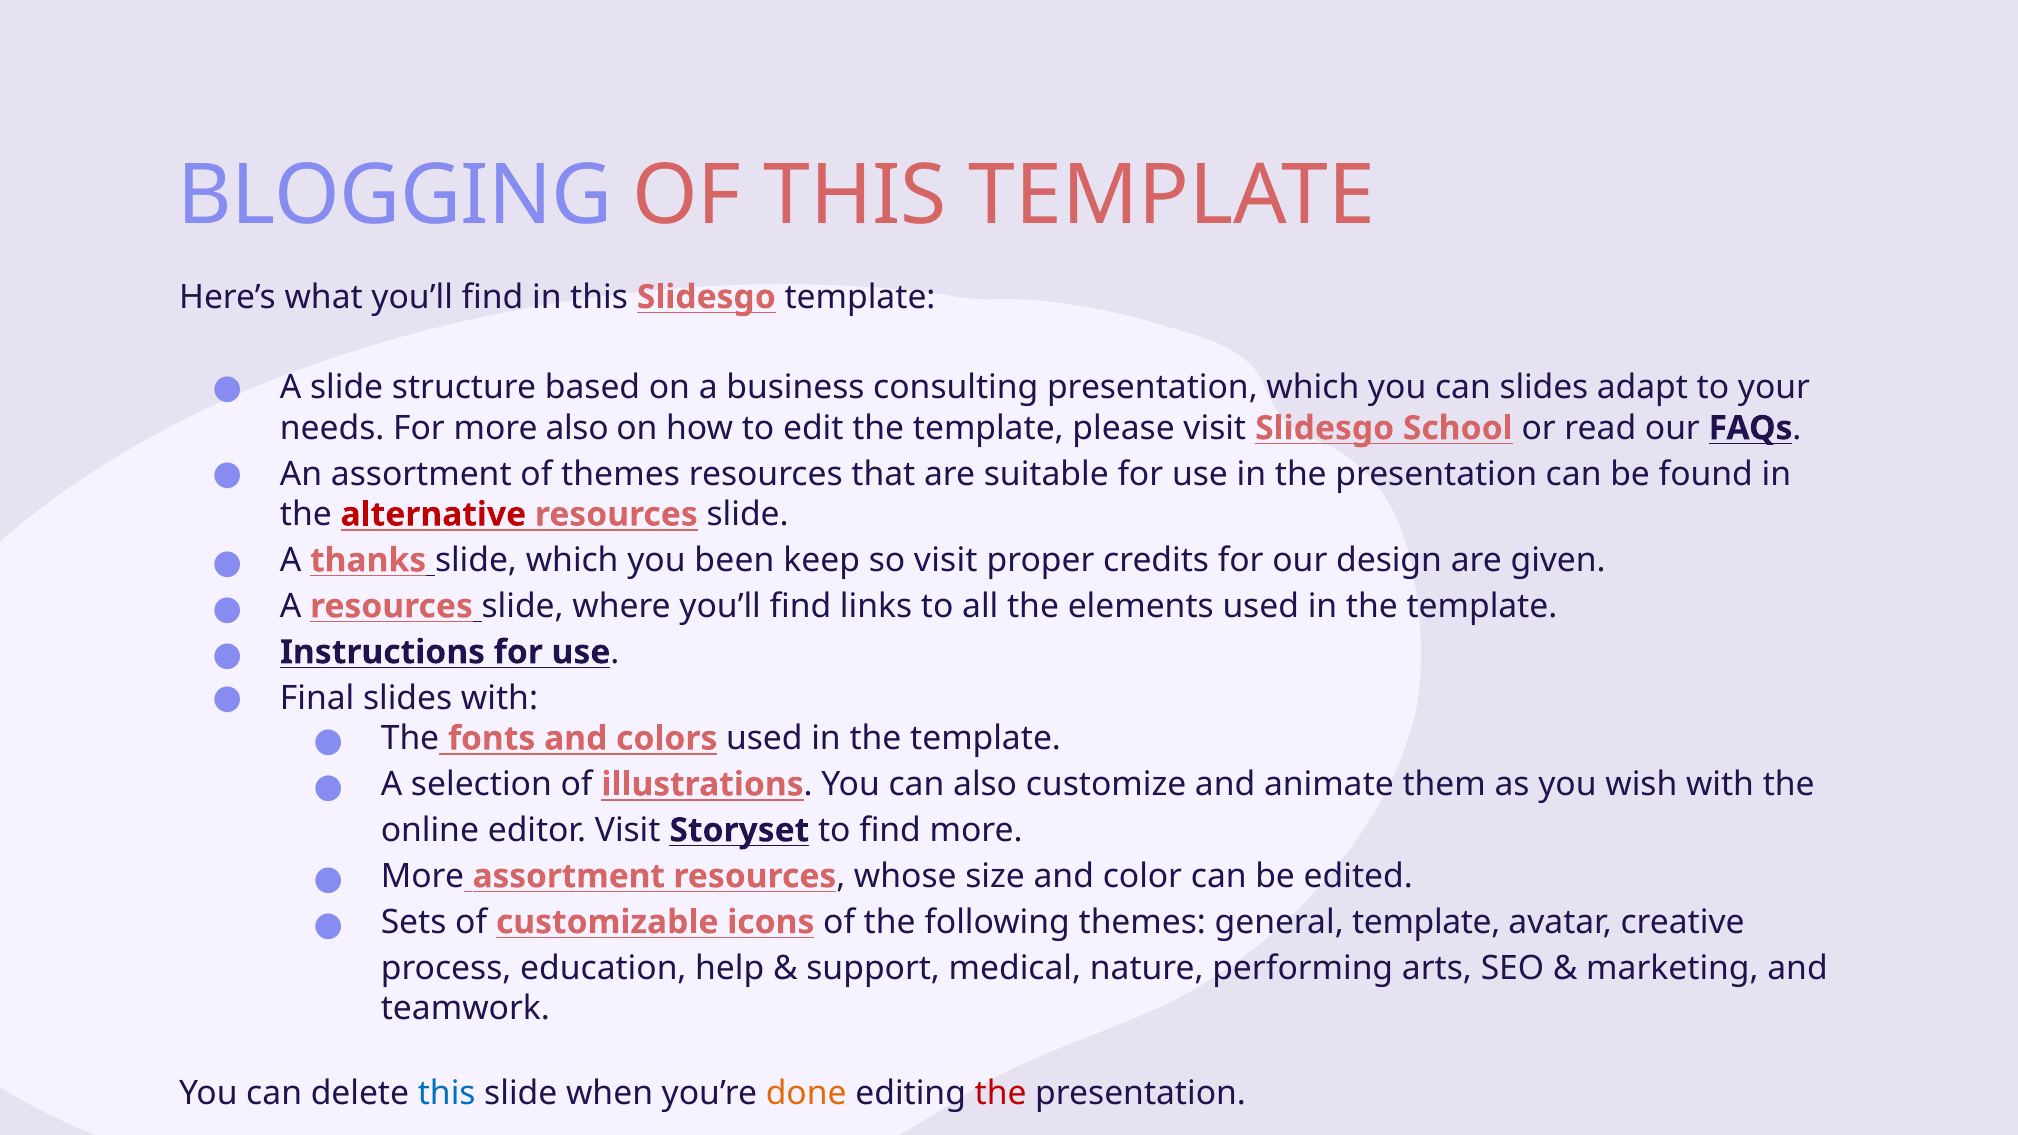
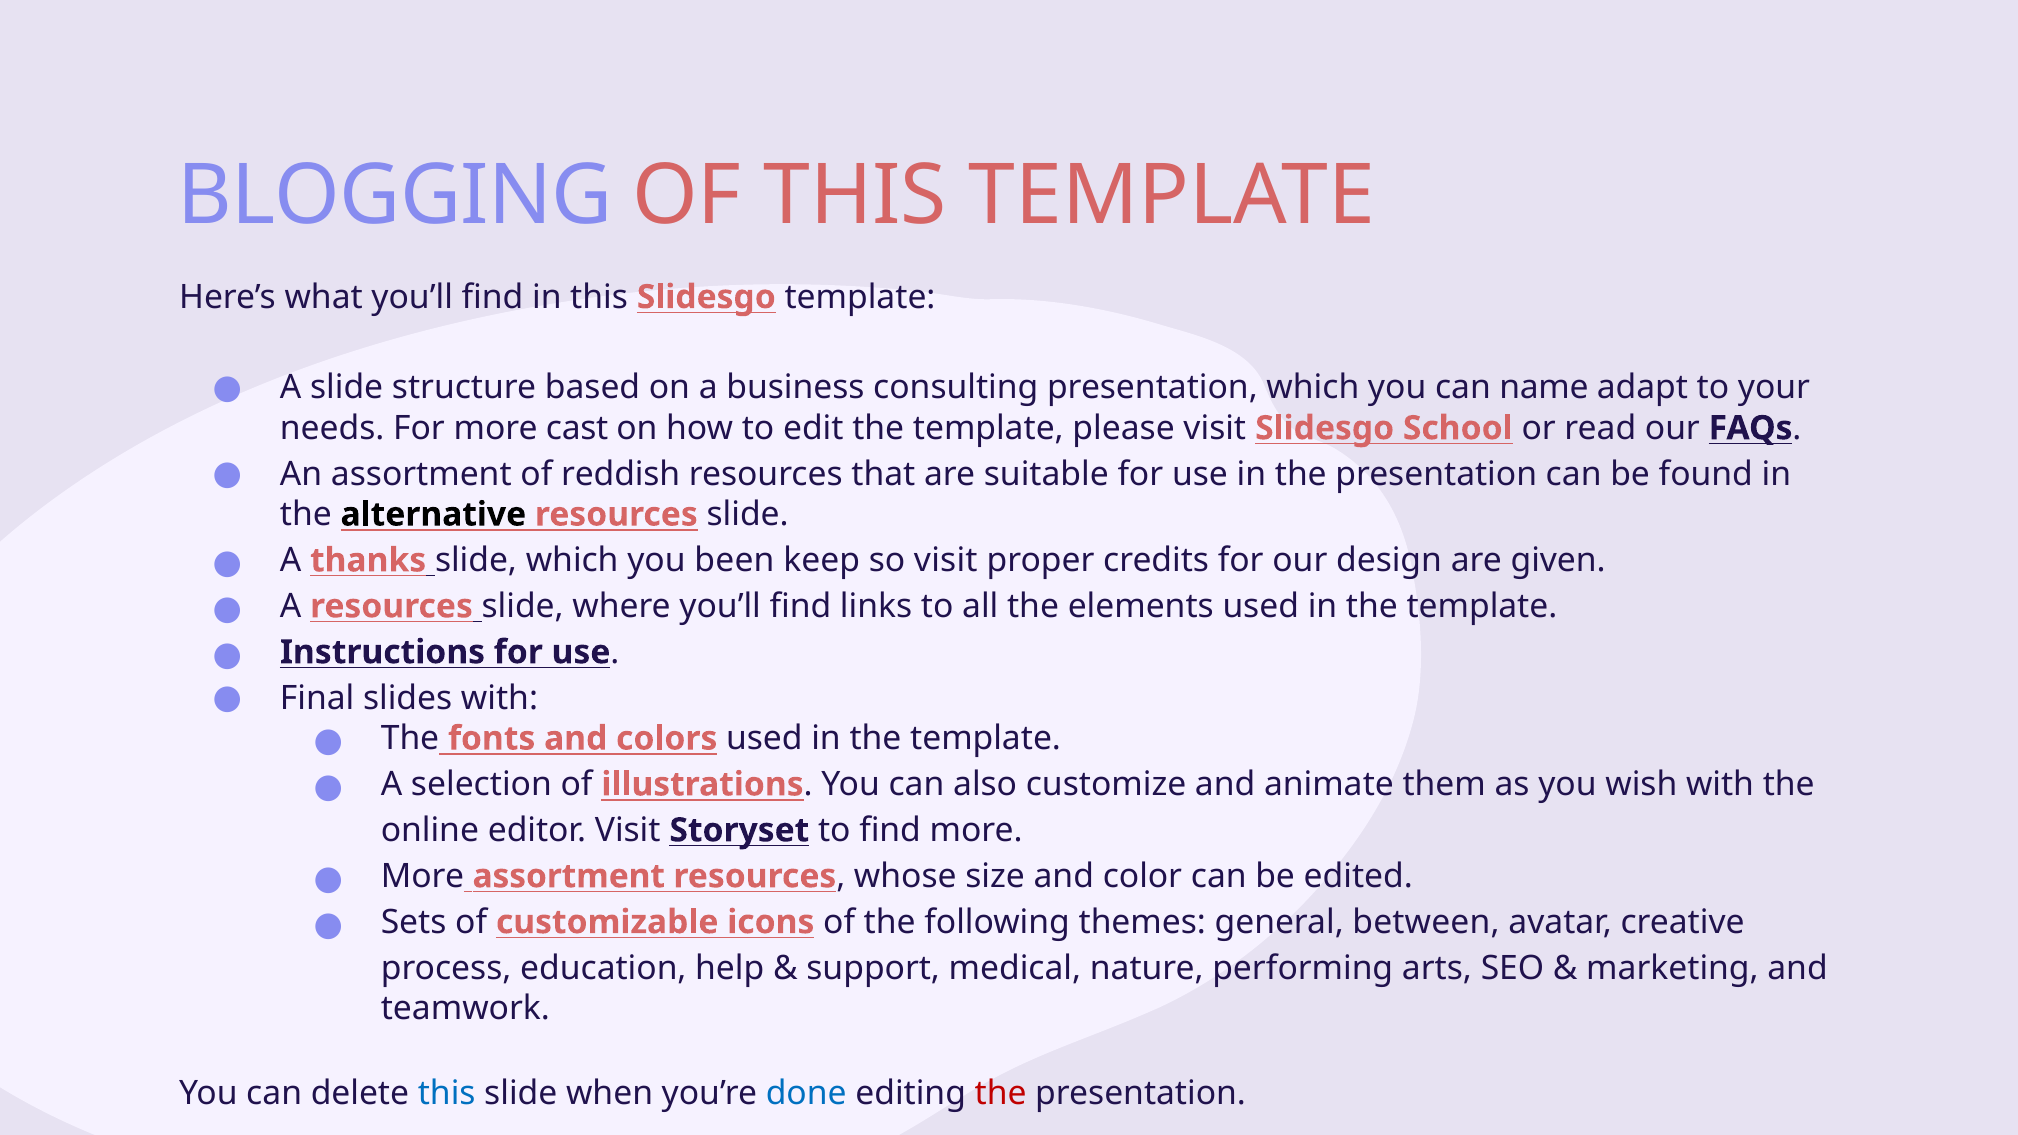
can slides: slides -> name
more also: also -> cast
of themes: themes -> reddish
alternative colour: red -> black
general template: template -> between
done colour: orange -> blue
